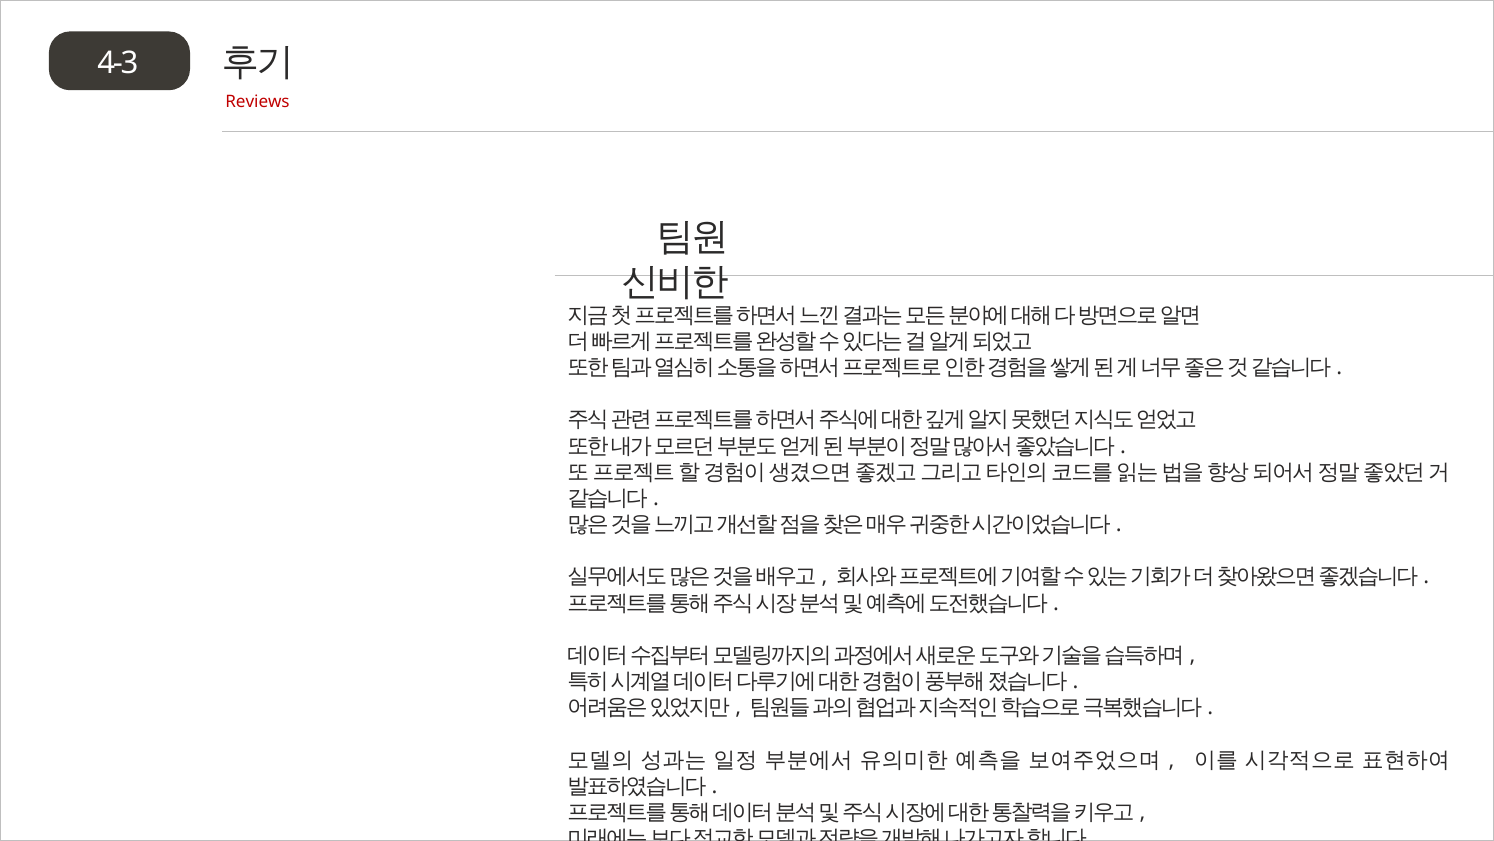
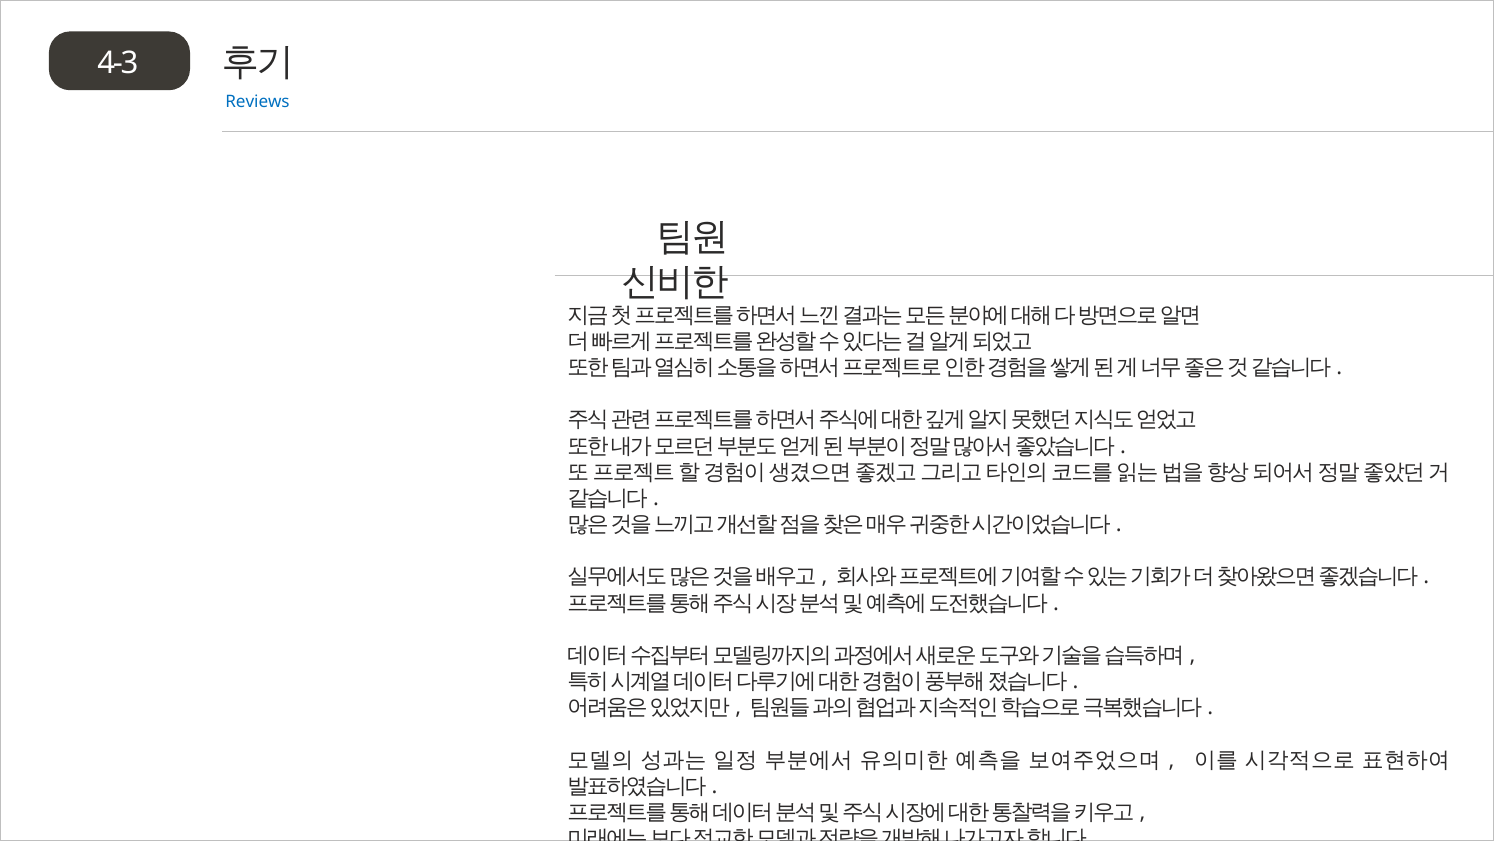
Reviews colour: red -> blue
